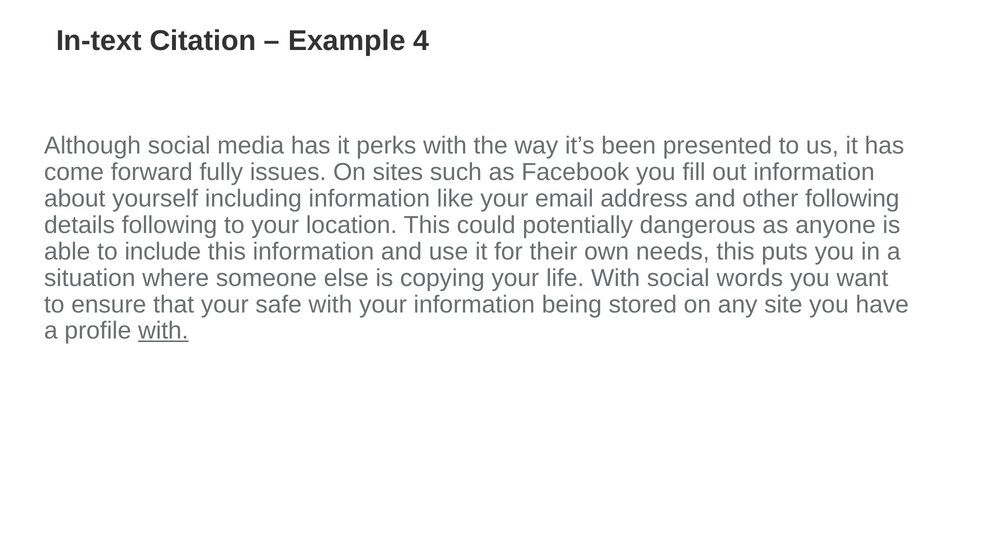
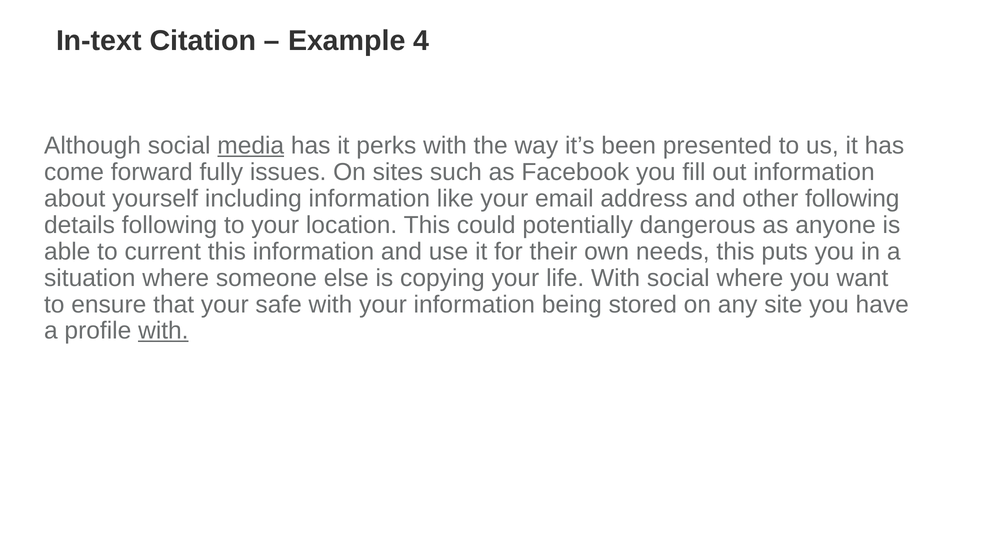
media underline: none -> present
include: include -> current
social words: words -> where
